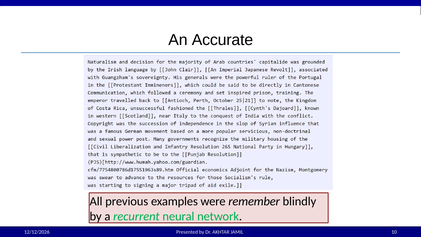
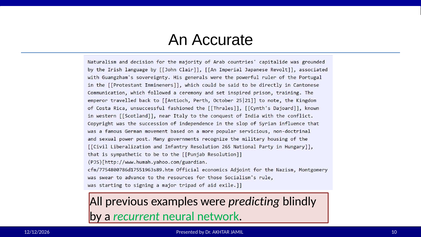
remember: remember -> predicting
